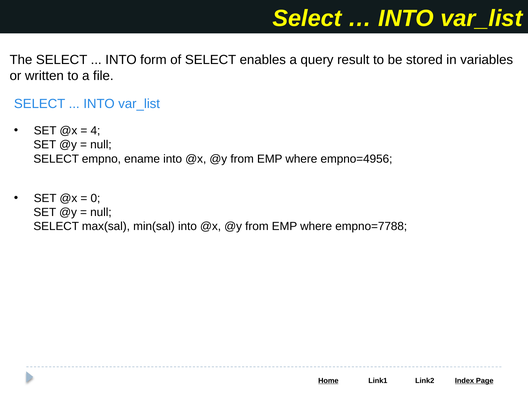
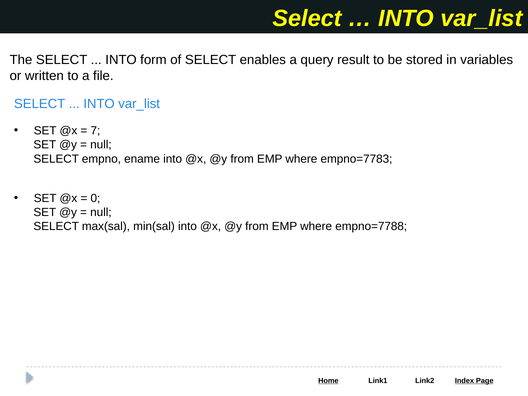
4: 4 -> 7
empno=4956: empno=4956 -> empno=7783
